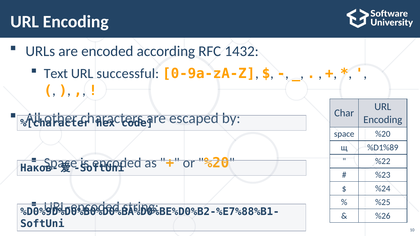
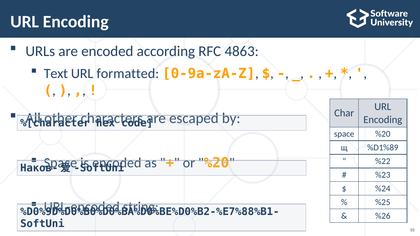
1432: 1432 -> 4863
successful: successful -> formatted
